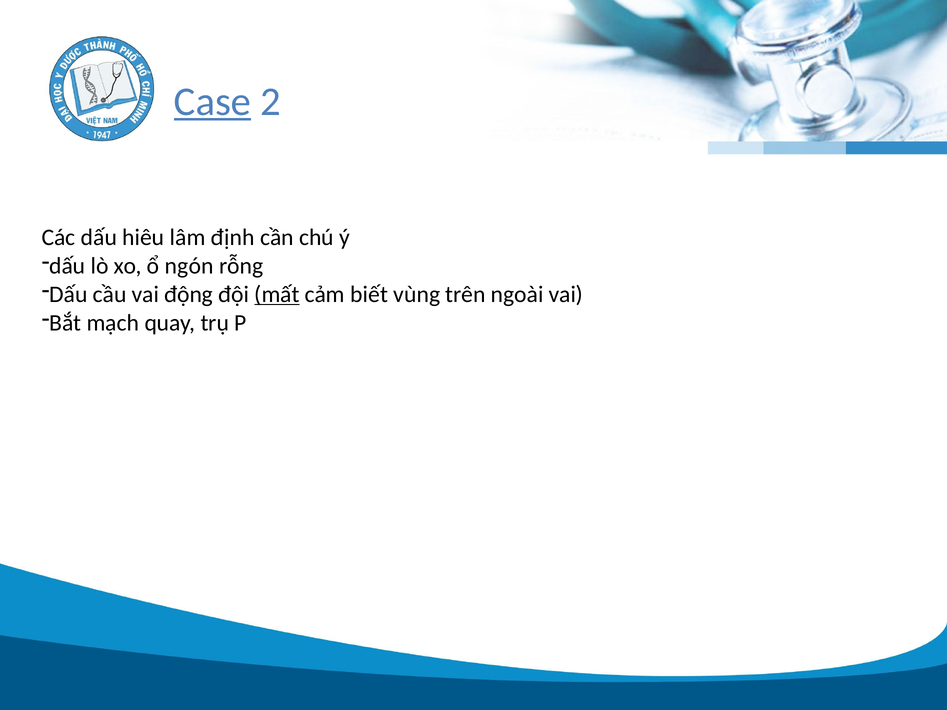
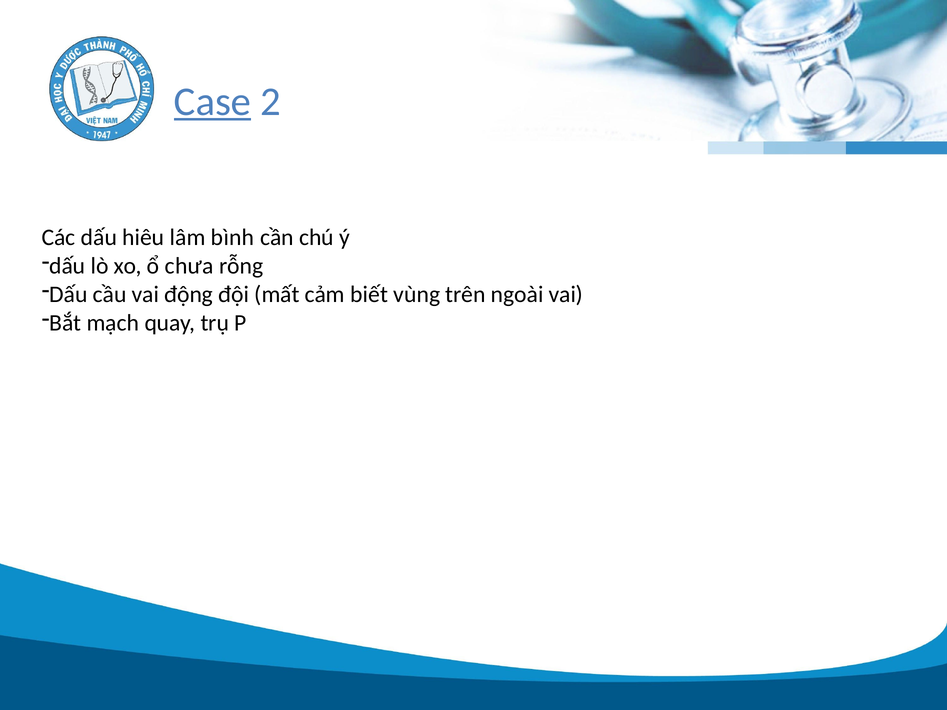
định: định -> bình
ngón: ngón -> chưa
mất underline: present -> none
